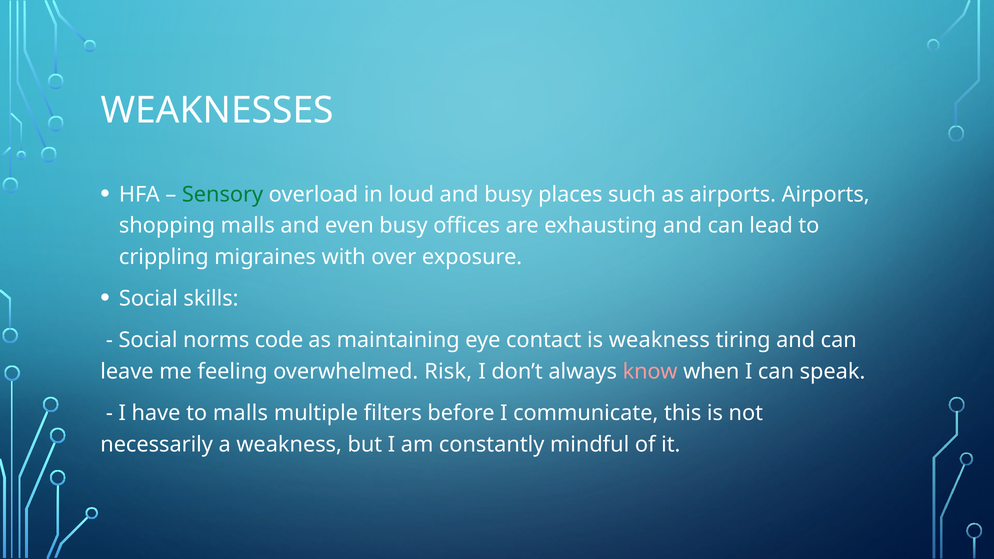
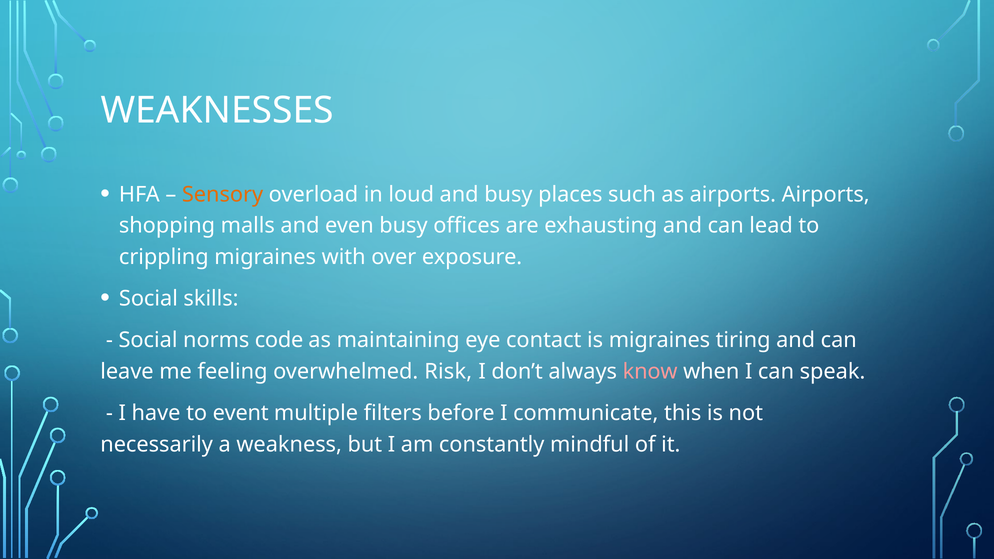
Sensory colour: green -> orange
is weakness: weakness -> migraines
to malls: malls -> event
